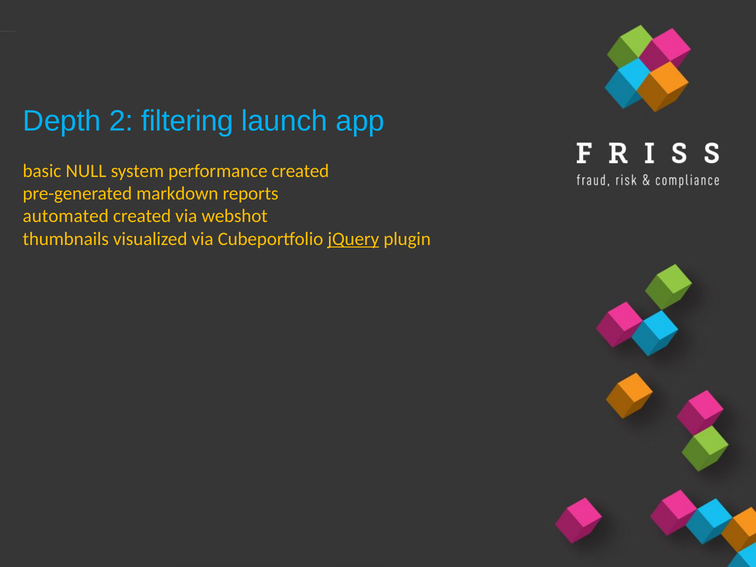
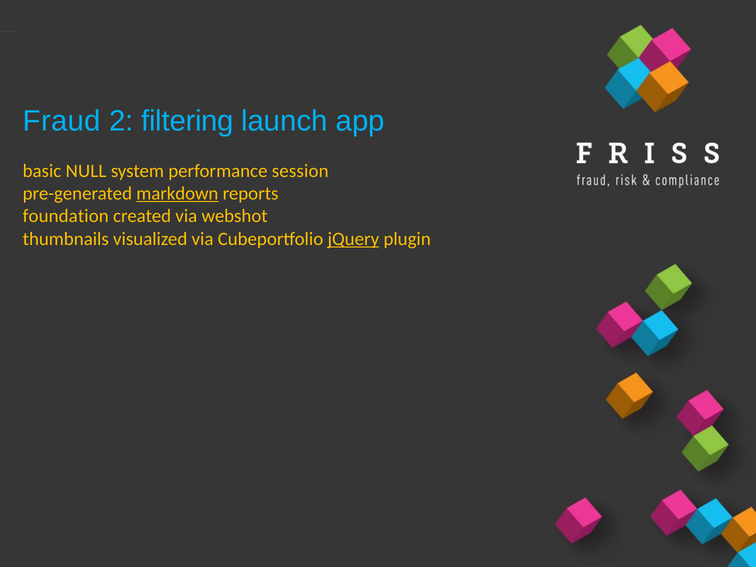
Depth: Depth -> Fraud
performance created: created -> session
markdown underline: none -> present
automated: automated -> foundation
